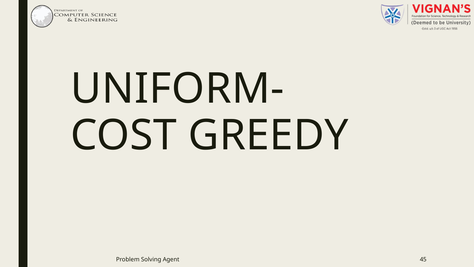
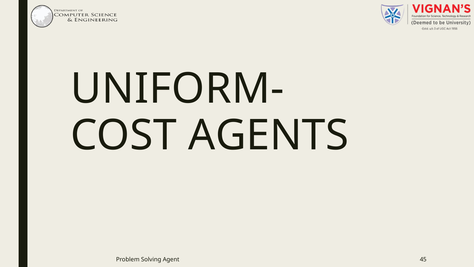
GREEDY: GREEDY -> AGENTS
